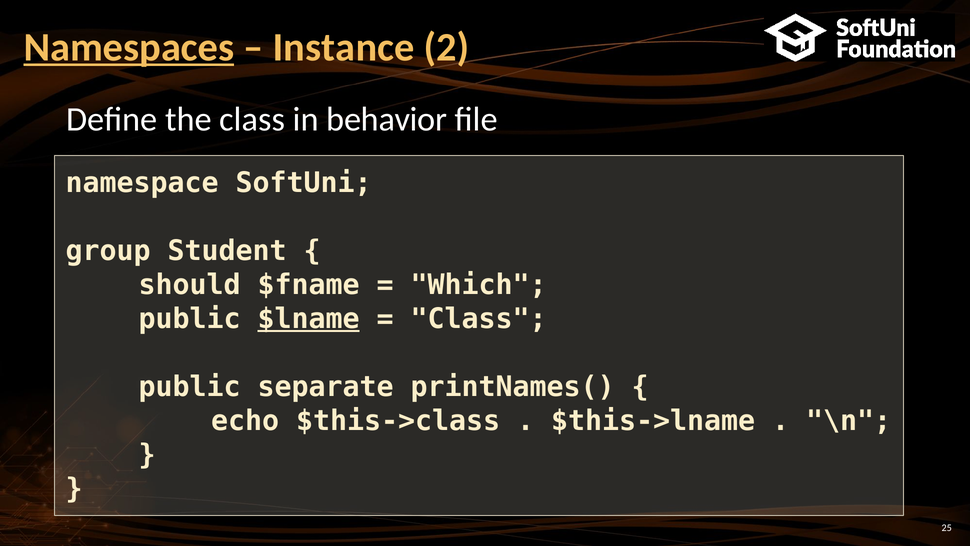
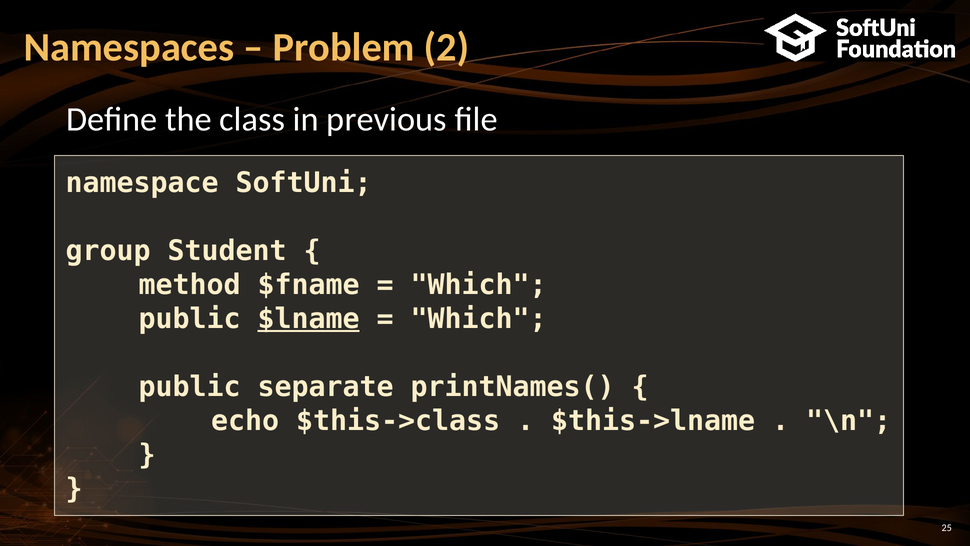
Namespaces underline: present -> none
Instance: Instance -> Problem
behavior: behavior -> previous
should: should -> method
Class at (479, 319): Class -> Which
